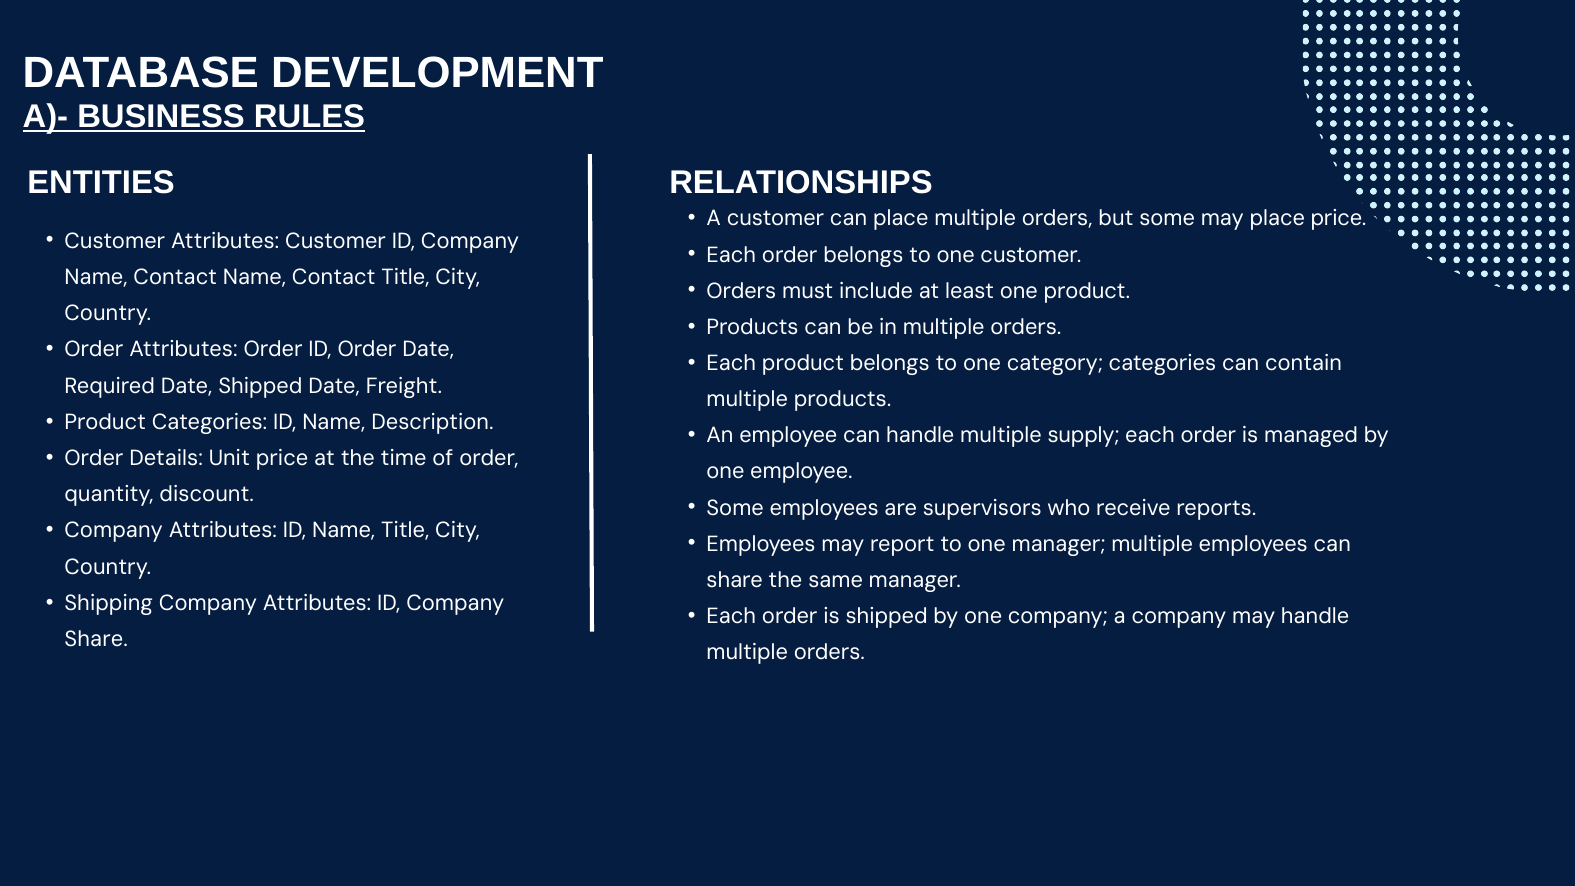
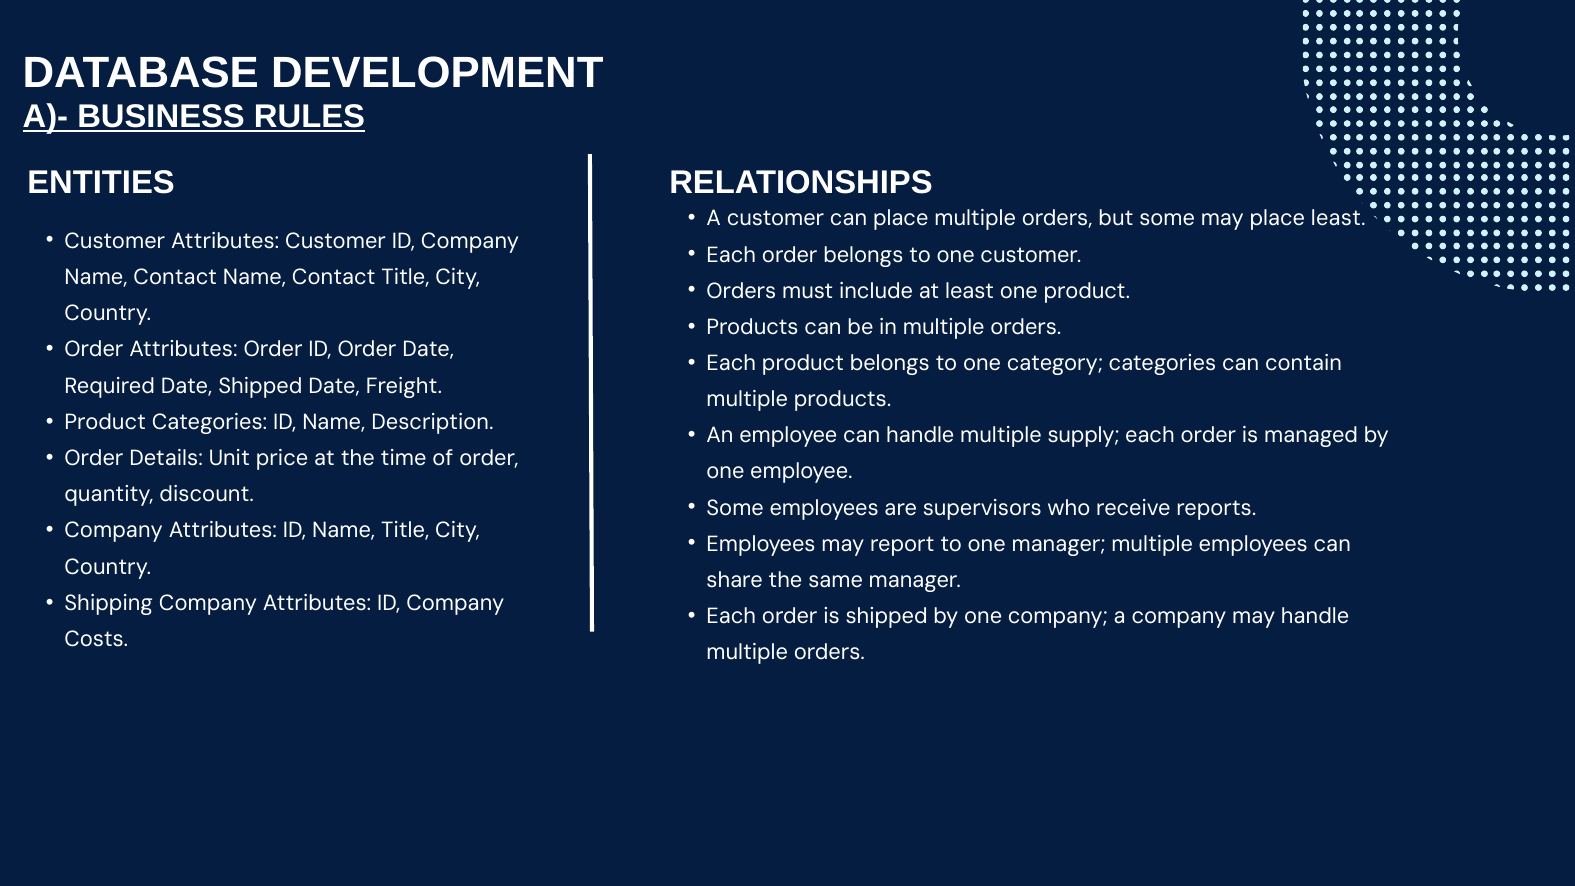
place price: price -> least
Share at (96, 639): Share -> Costs
